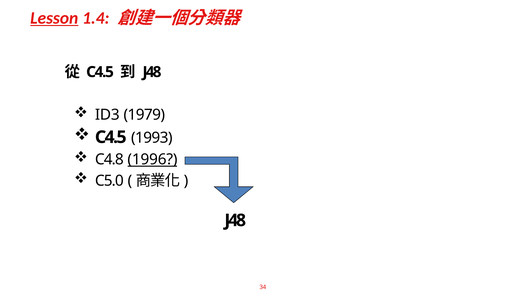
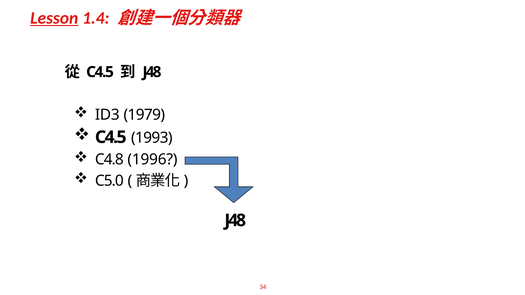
1996 underline: present -> none
